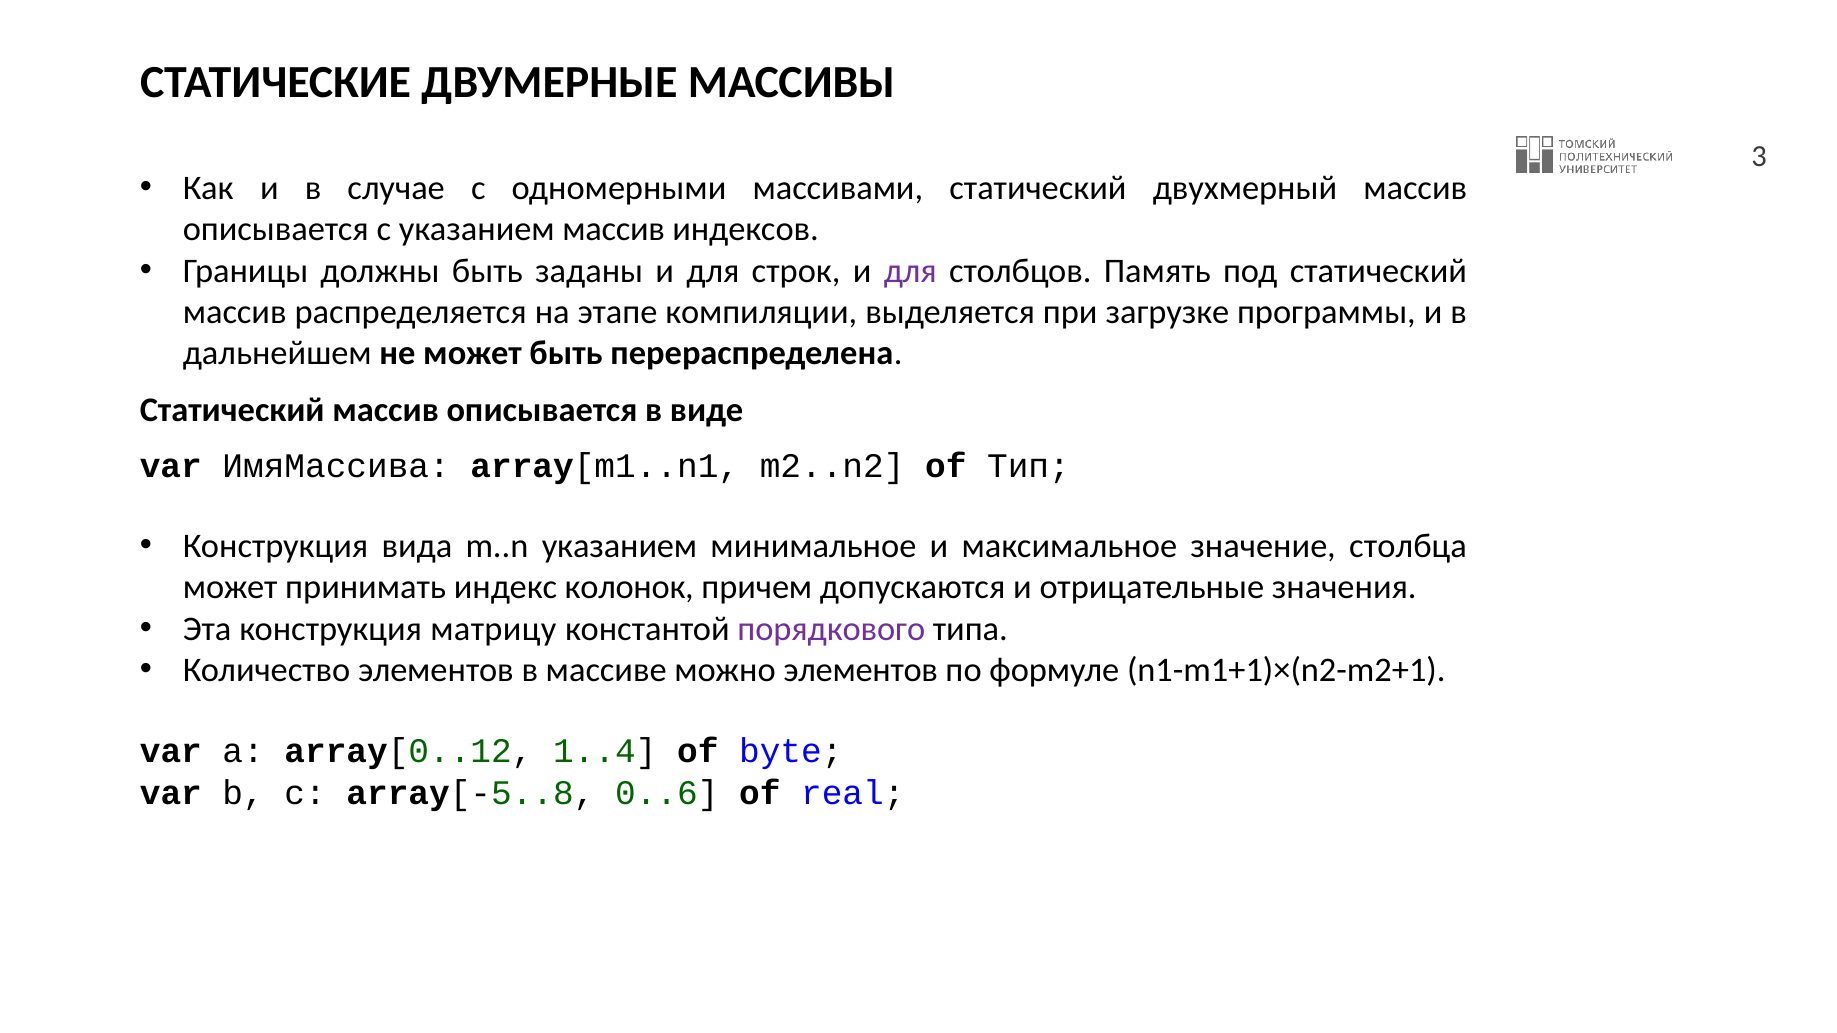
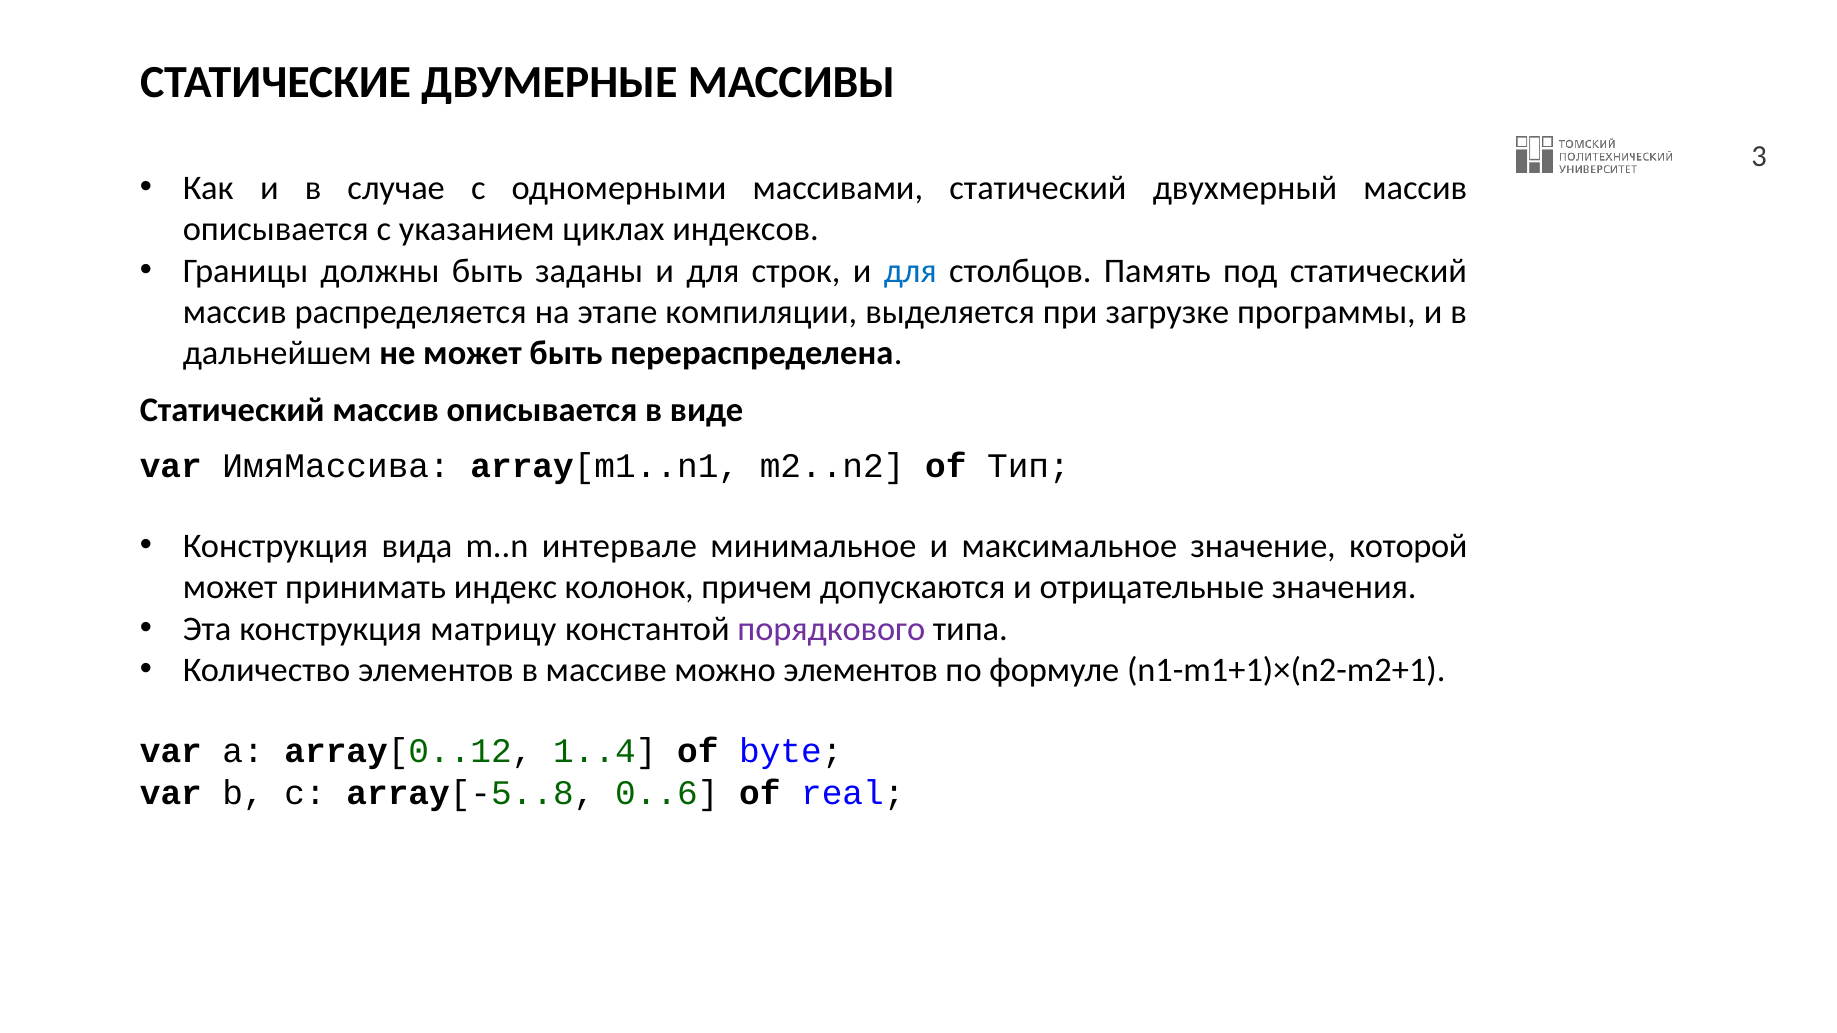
указанием массив: массив -> циклах
для at (910, 271) colour: purple -> blue
m..n указанием: указанием -> интервале
столбца: столбца -> которой
